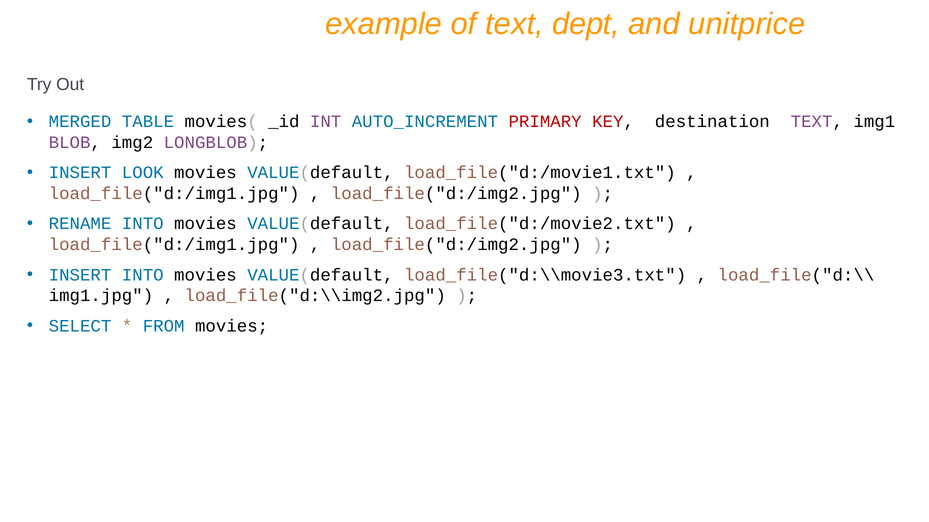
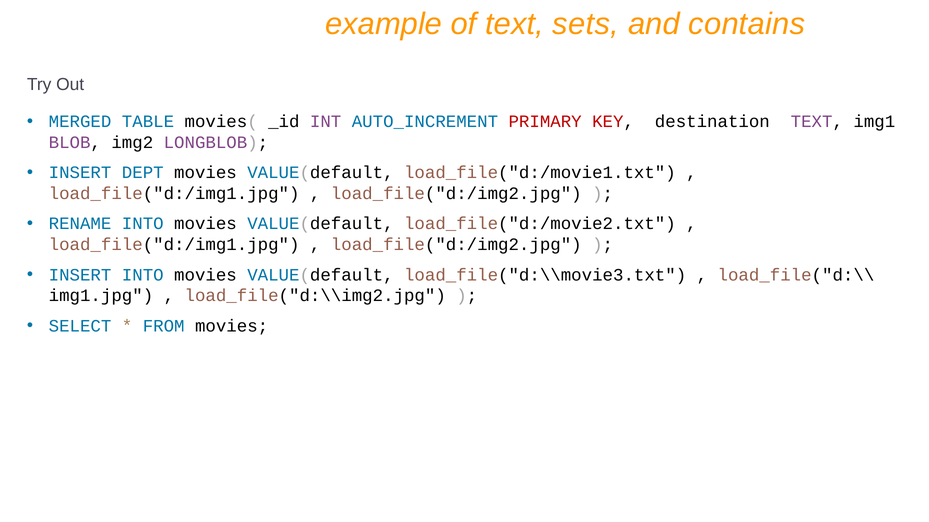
dept: dept -> sets
unitprice: unitprice -> contains
LOOK: LOOK -> DEPT
